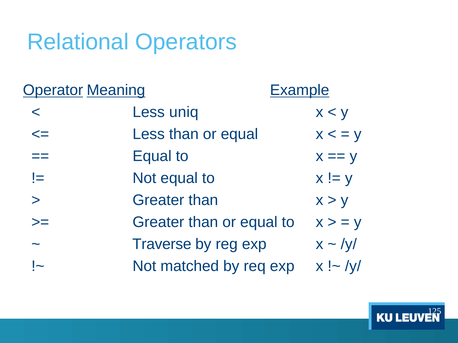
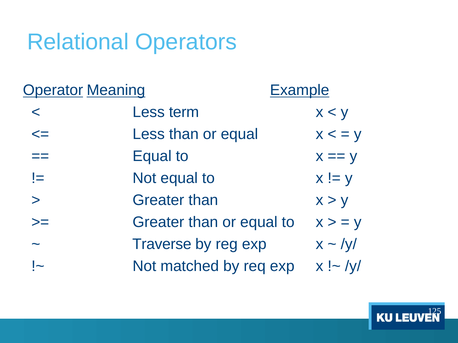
uniq: uniq -> term
